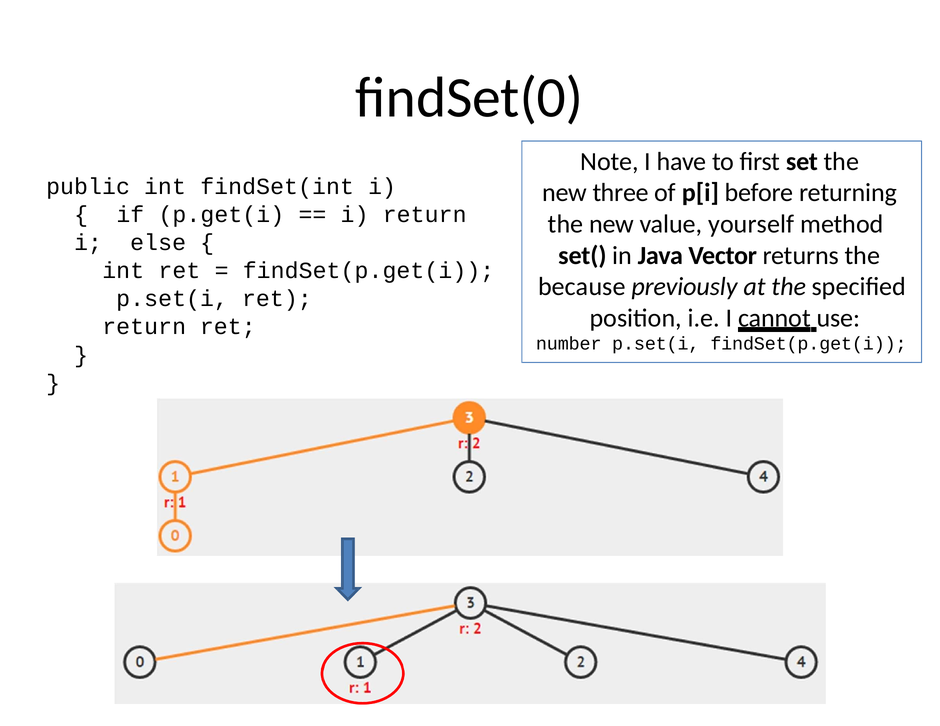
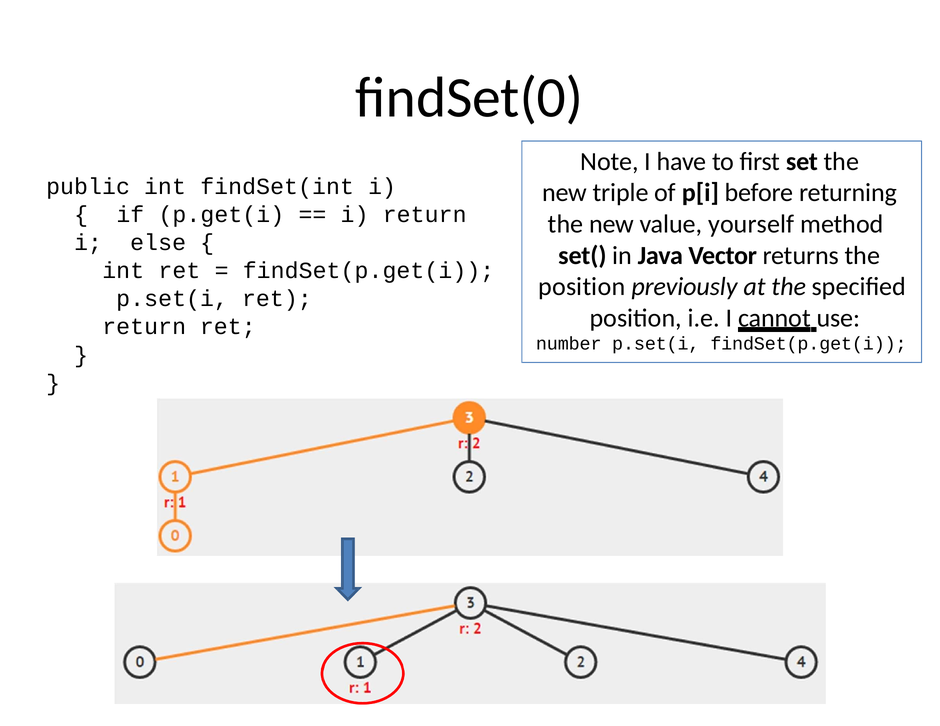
three: three -> triple
because at (582, 287): because -> position
